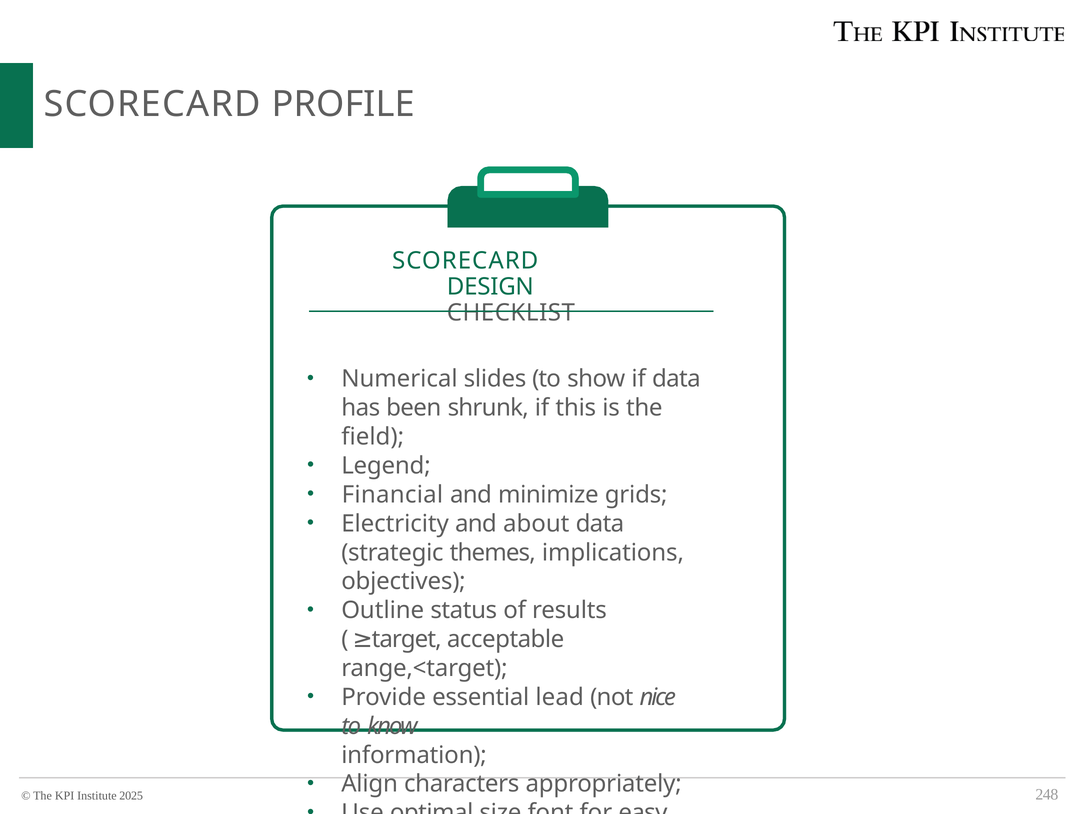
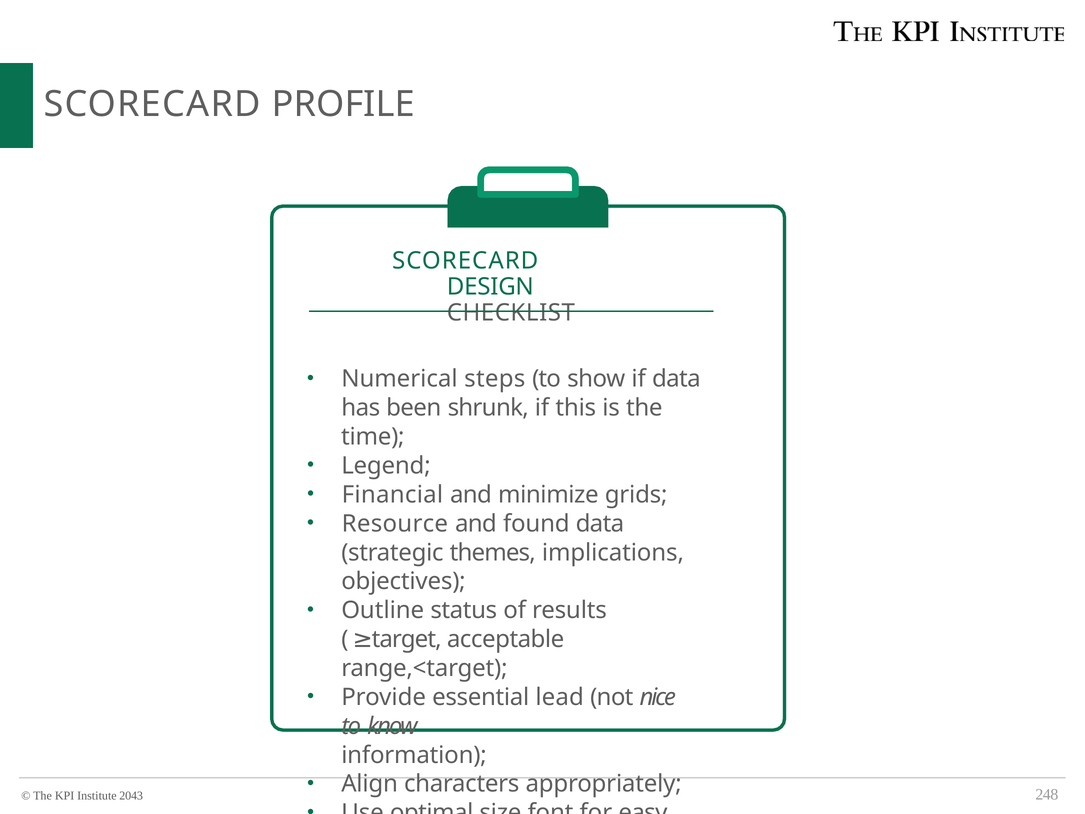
slides: slides -> steps
field: field -> time
Electricity: Electricity -> Resource
about: about -> found
2025: 2025 -> 2043
